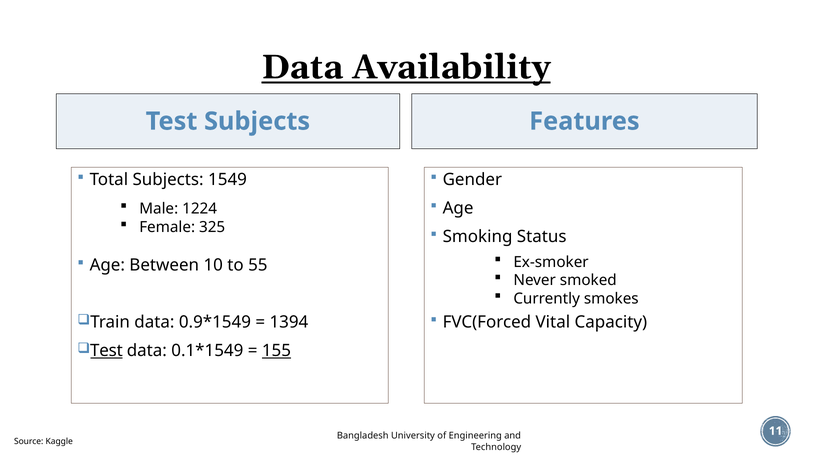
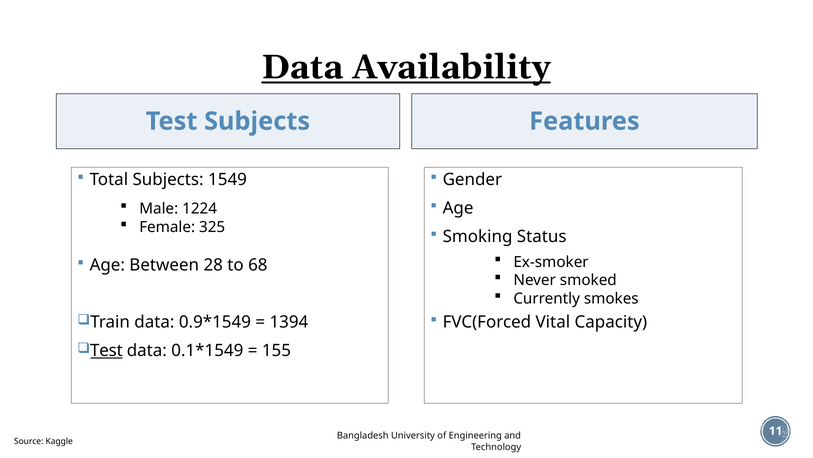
10: 10 -> 28
55: 55 -> 68
155 underline: present -> none
